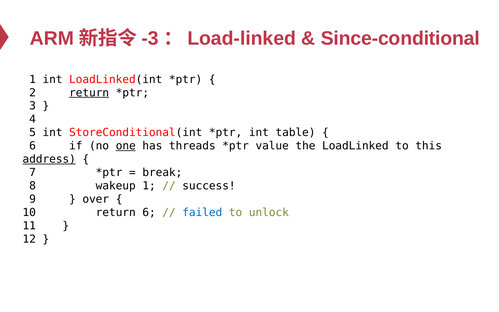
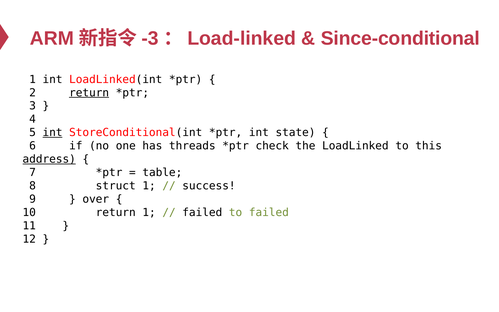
int at (53, 133) underline: none -> present
table: table -> state
one underline: present -> none
value: value -> check
break: break -> table
wakeup: wakeup -> struct
return 6: 6 -> 1
failed at (202, 212) colour: blue -> black
to unlock: unlock -> failed
